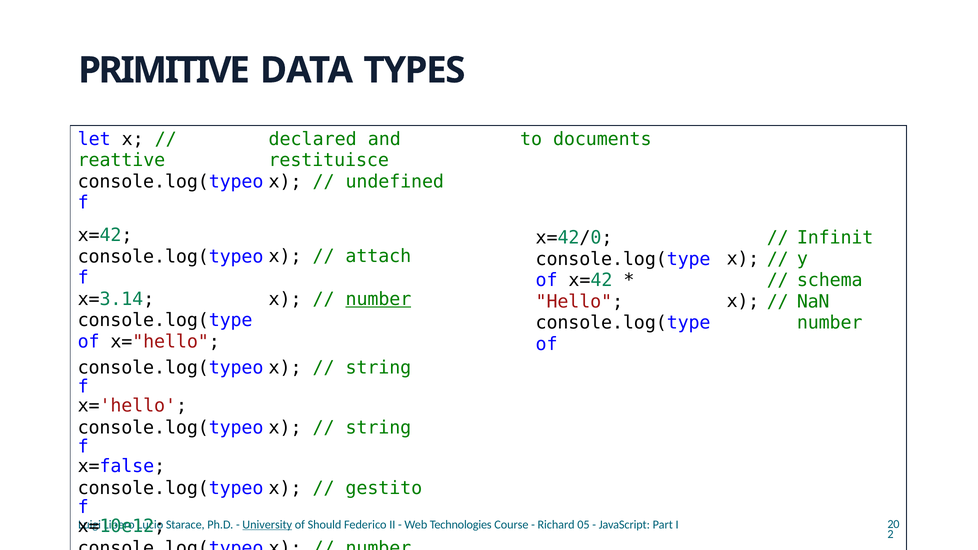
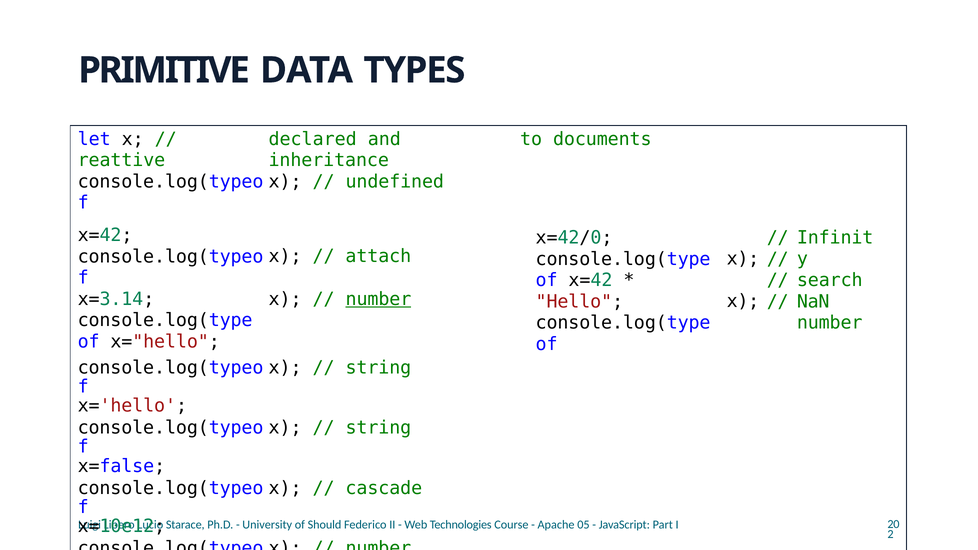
restituisce: restituisce -> inheritance
schema: schema -> search
gestito: gestito -> cascade
University underline: present -> none
Richard: Richard -> Apache
